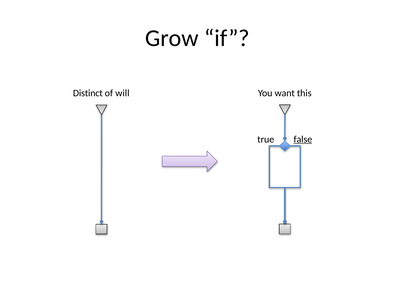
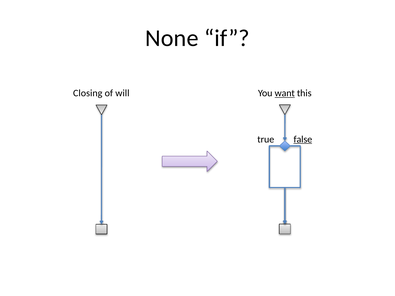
Grow: Grow -> None
Distinct: Distinct -> Closing
want underline: none -> present
